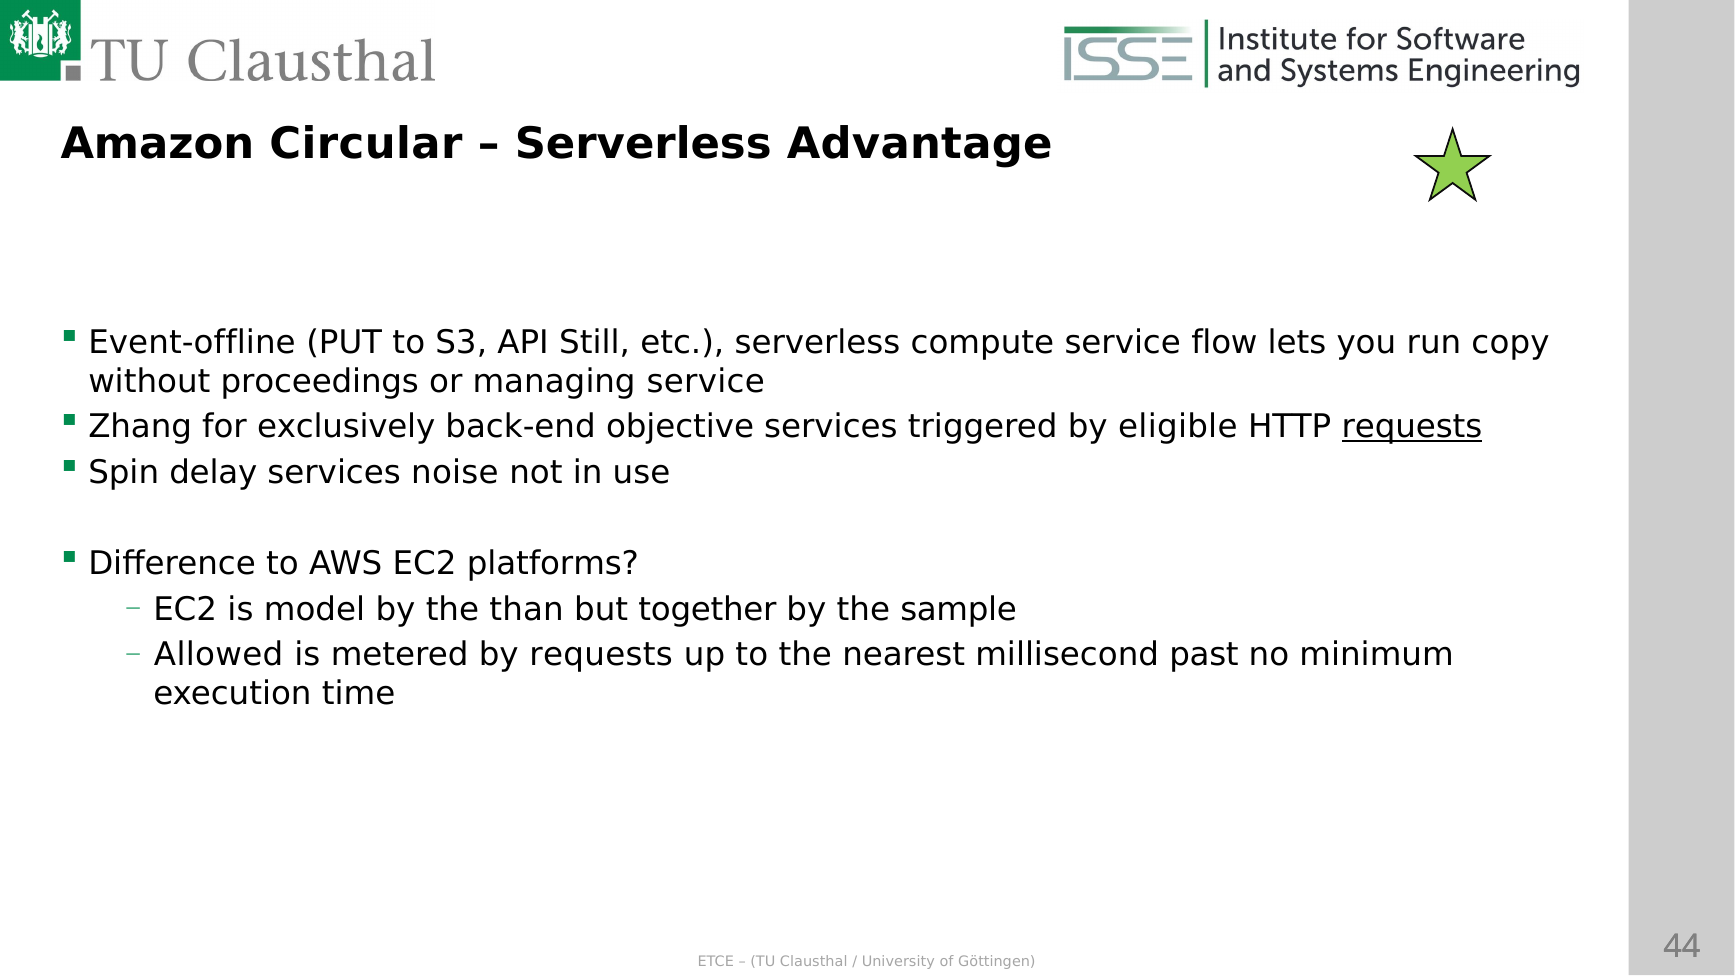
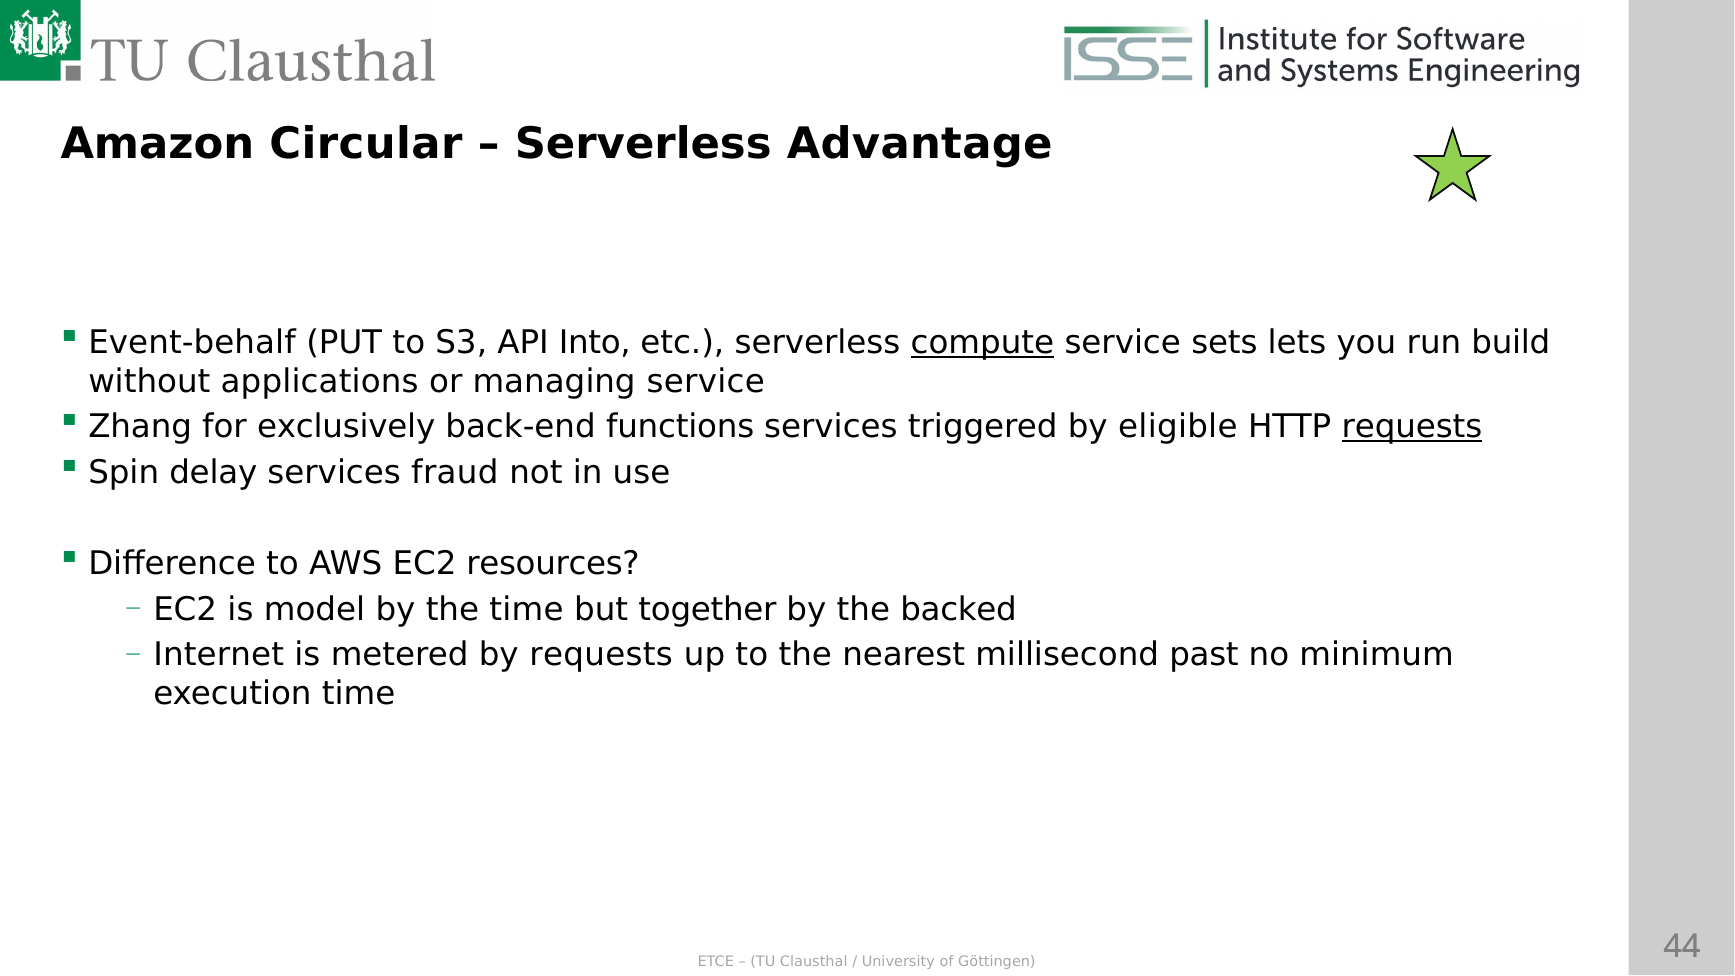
Event-offline: Event-offline -> Event-behalf
Still: Still -> Into
compute underline: none -> present
flow: flow -> sets
copy: copy -> build
proceedings: proceedings -> applications
objective: objective -> functions
noise: noise -> fraud
platforms: platforms -> resources
the than: than -> time
sample: sample -> backed
Allowed: Allowed -> Internet
